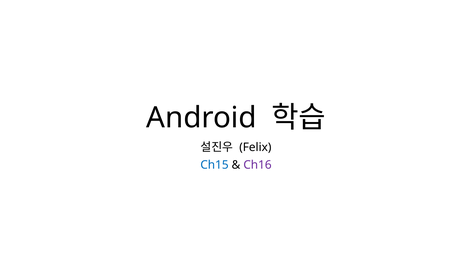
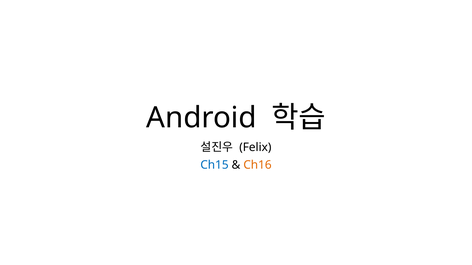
Ch16 colour: purple -> orange
